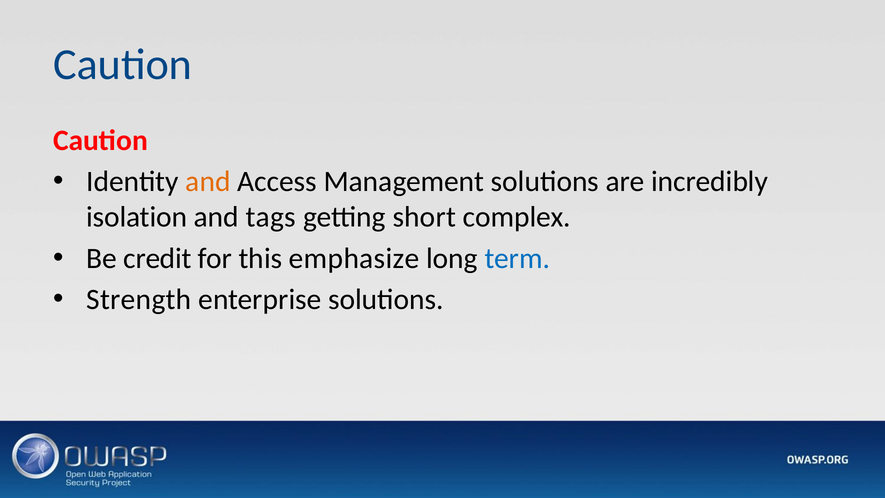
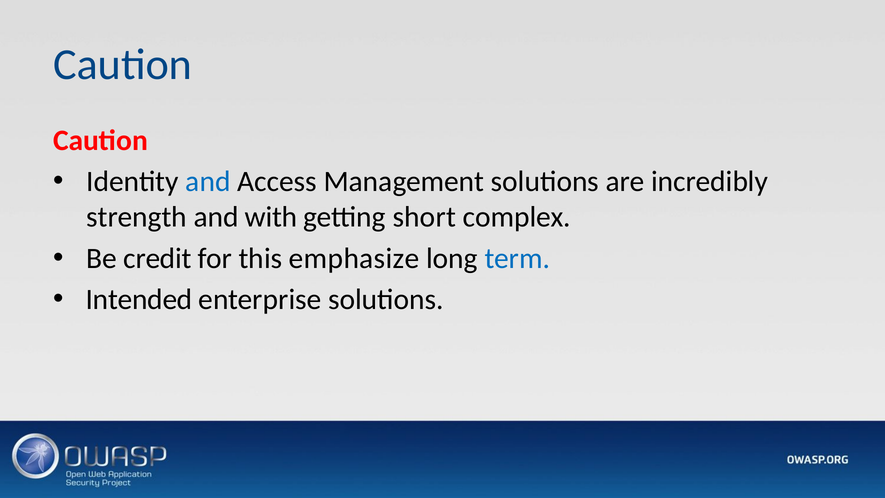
and at (208, 182) colour: orange -> blue
isolation: isolation -> strength
tags: tags -> with
Strength: Strength -> Intended
